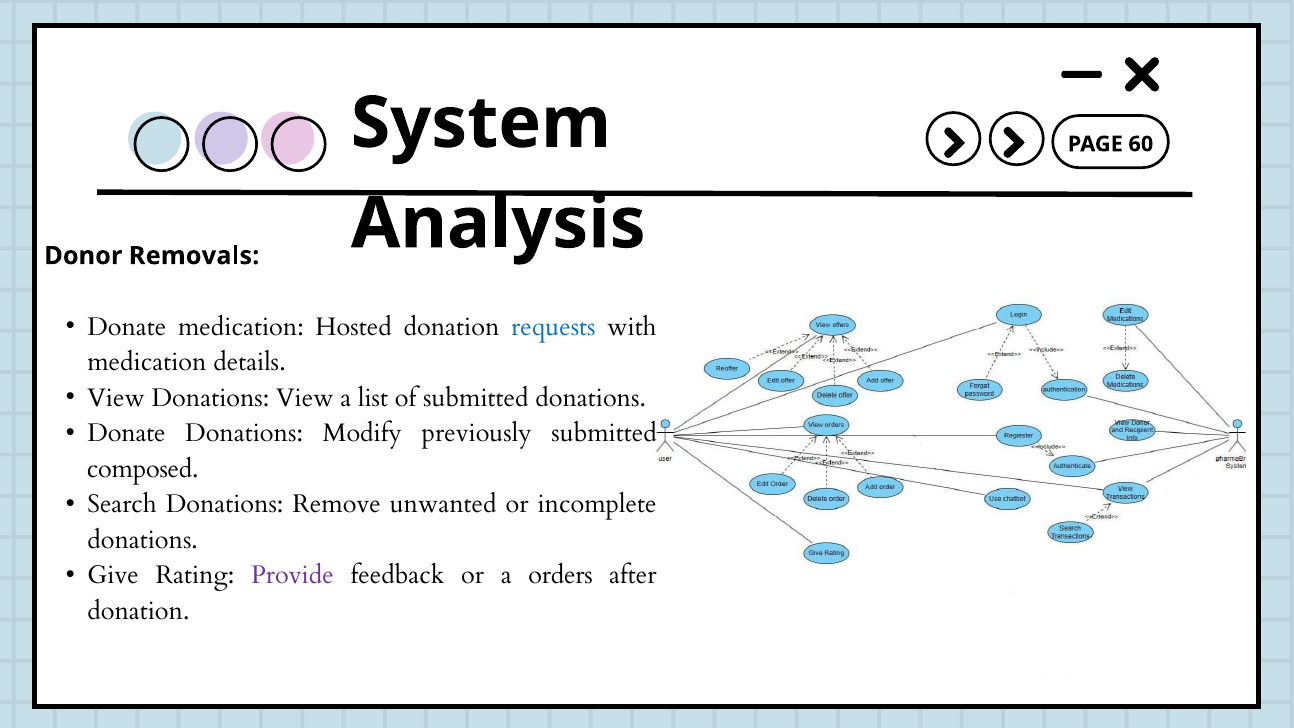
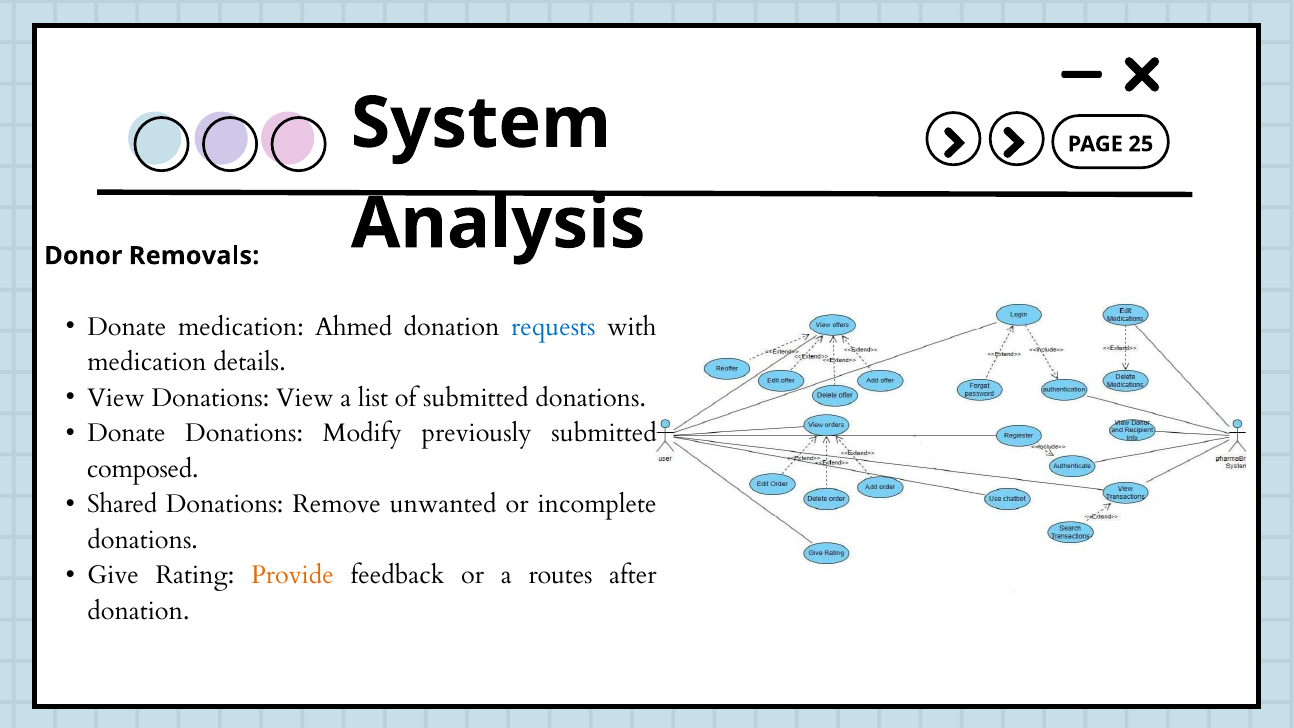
60: 60 -> 25
Hosted: Hosted -> Ahmed
Search: Search -> Shared
Provide colour: purple -> orange
orders: orders -> routes
